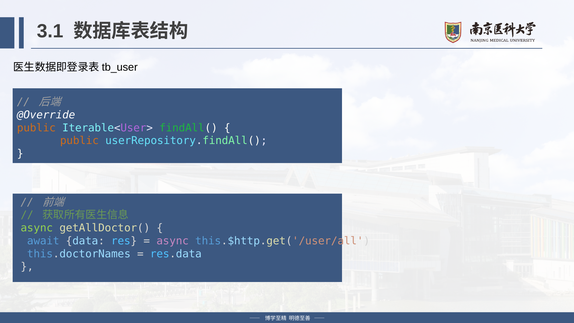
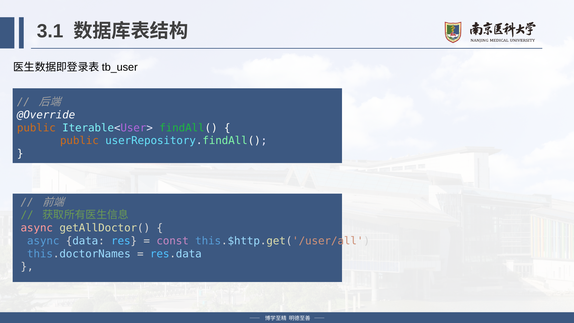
async at (37, 228) colour: light green -> pink
await at (43, 241): await -> async
async at (173, 241): async -> const
